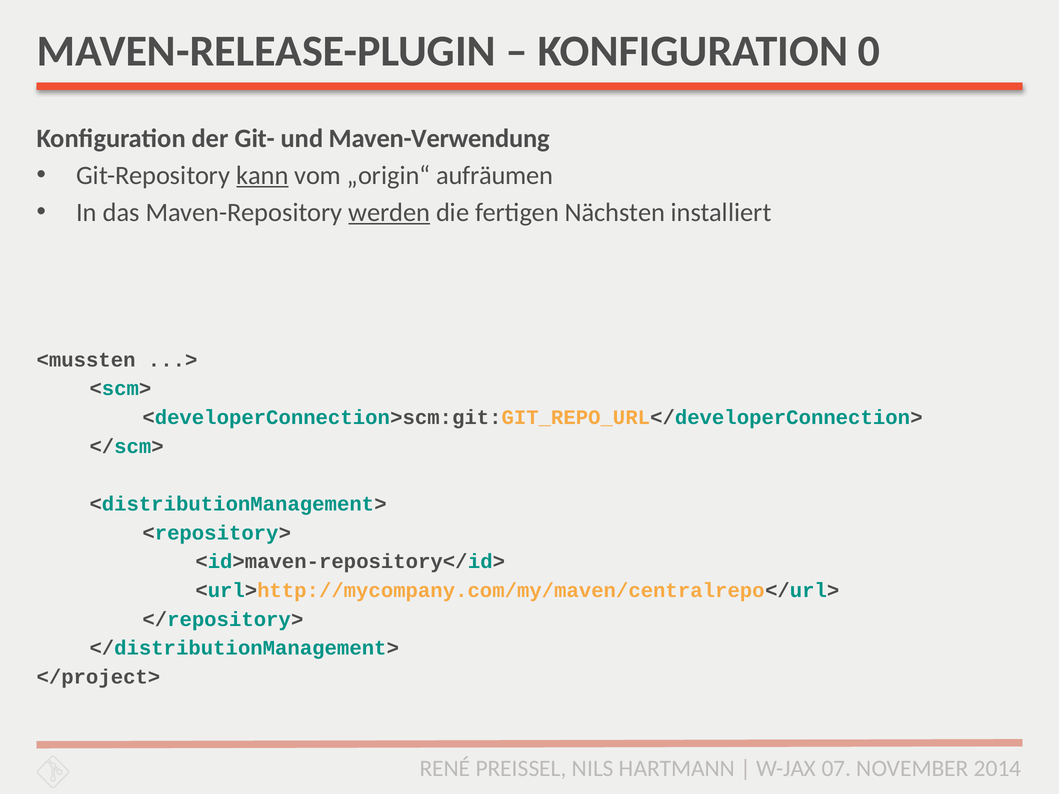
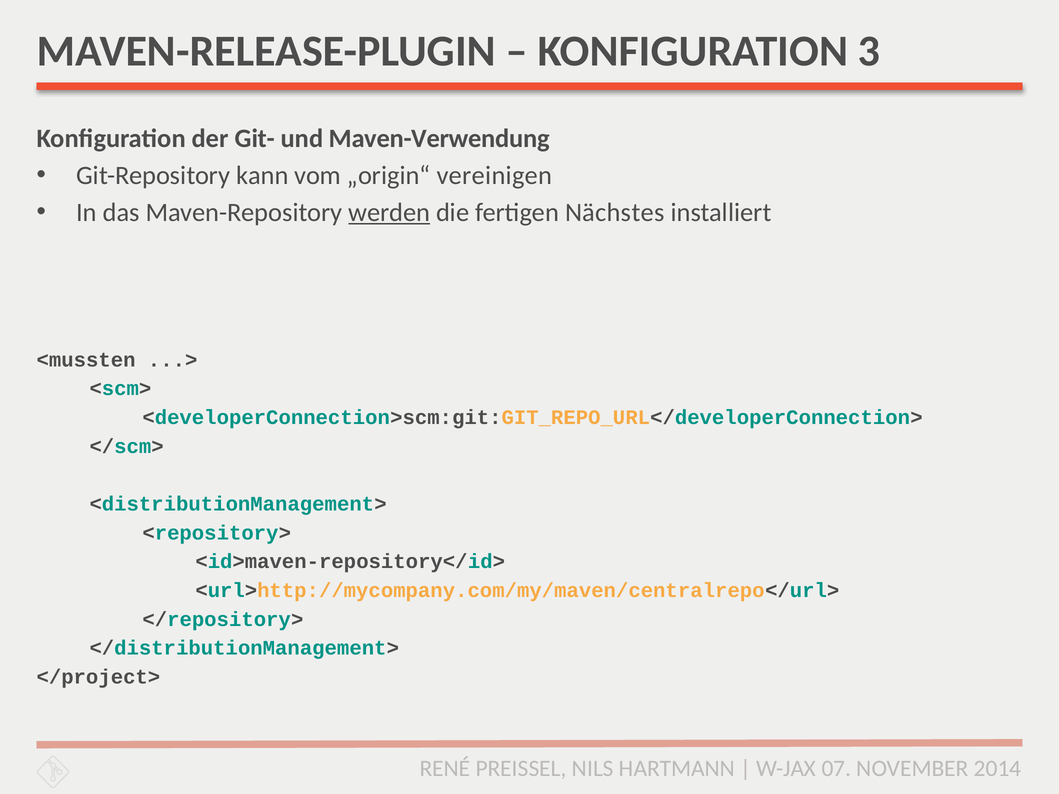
0: 0 -> 3
kann underline: present -> none
aufräumen: aufräumen -> vereinigen
Nächsten: Nächsten -> Nächstes
